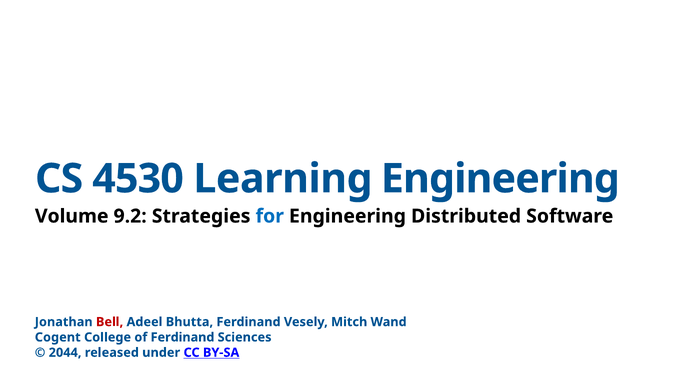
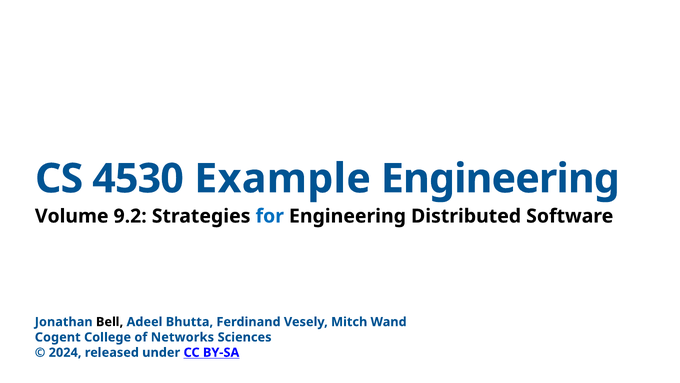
Learning: Learning -> Example
Bell colour: red -> black
of Ferdinand: Ferdinand -> Networks
2044: 2044 -> 2024
